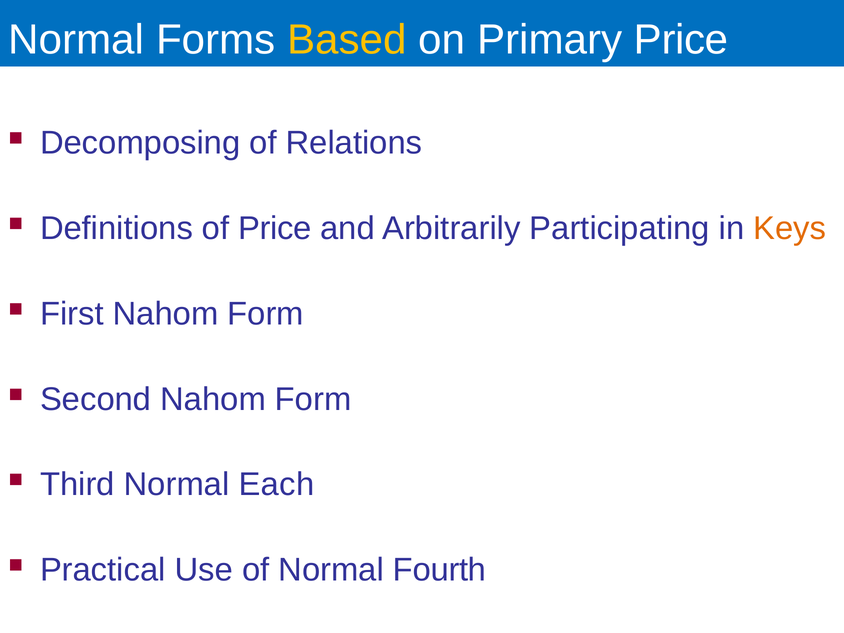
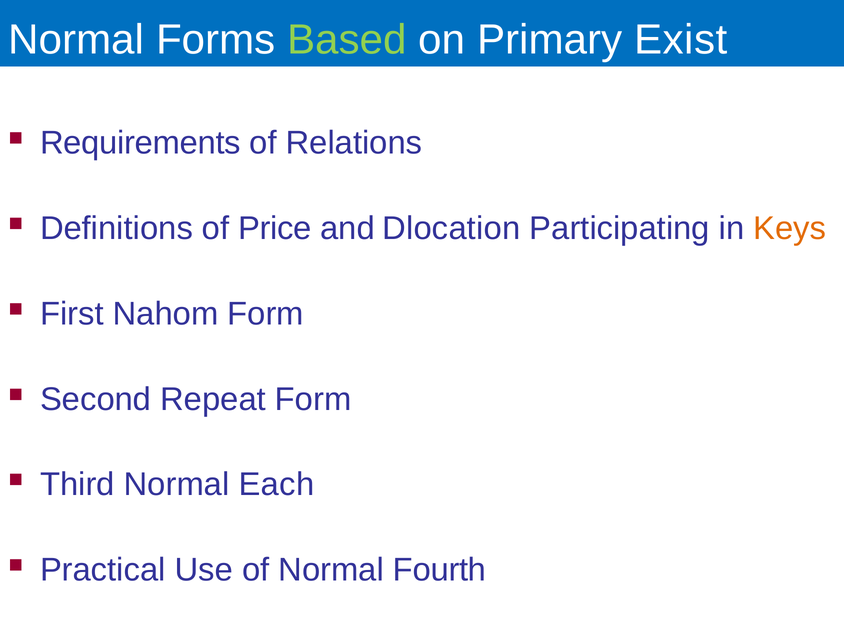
Based colour: yellow -> light green
Primary Price: Price -> Exist
Decomposing: Decomposing -> Requirements
Arbitrarily: Arbitrarily -> Dlocation
Second Nahom: Nahom -> Repeat
